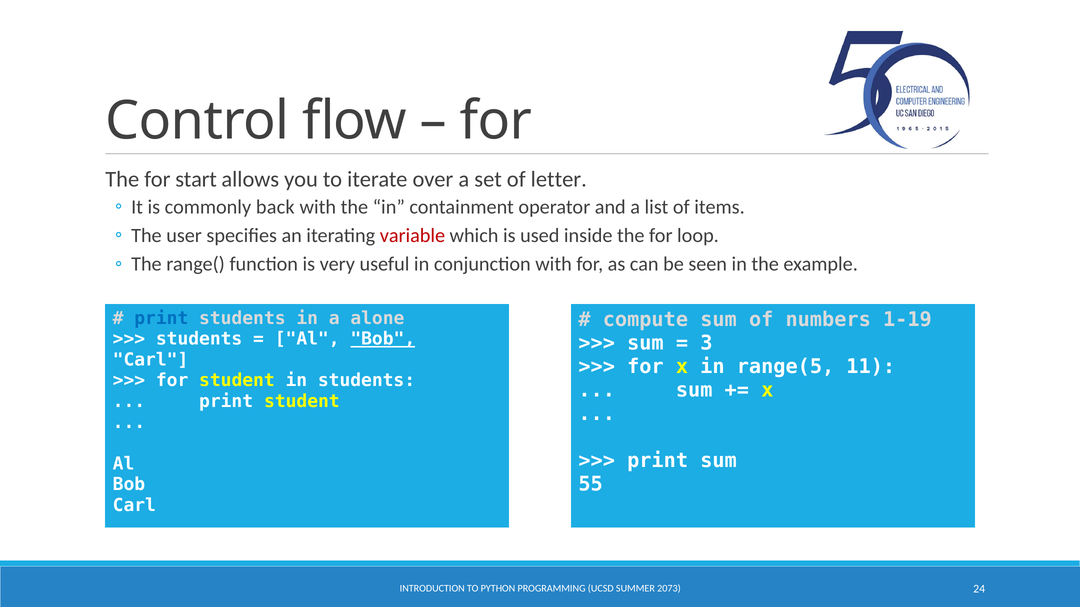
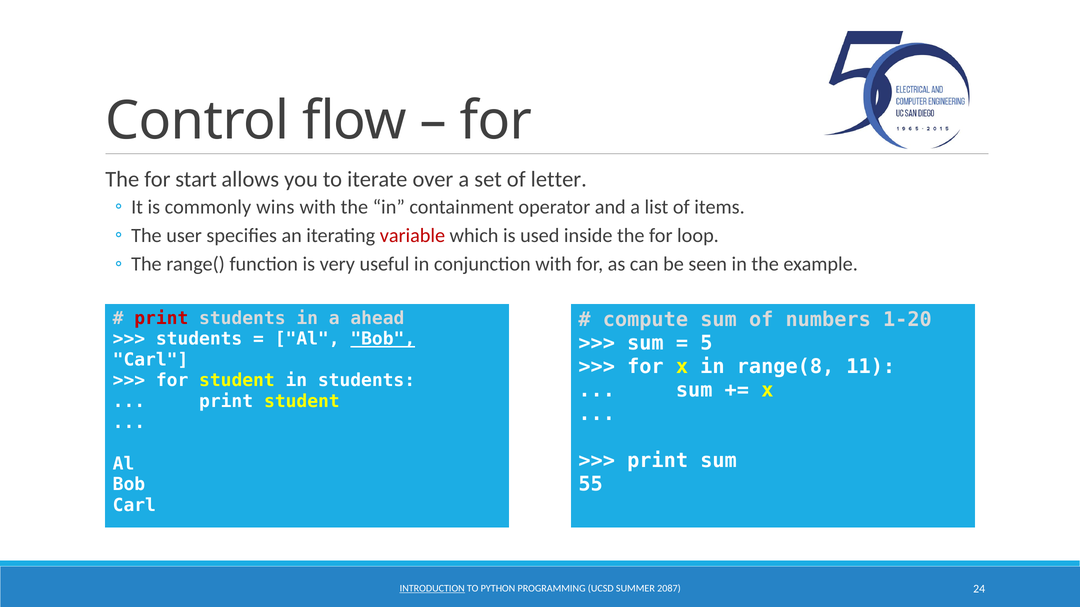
back: back -> wins
print at (161, 318) colour: blue -> red
alone: alone -> ahead
1-19: 1-19 -> 1-20
3: 3 -> 5
range(5: range(5 -> range(8
INTRODUCTION underline: none -> present
2073: 2073 -> 2087
